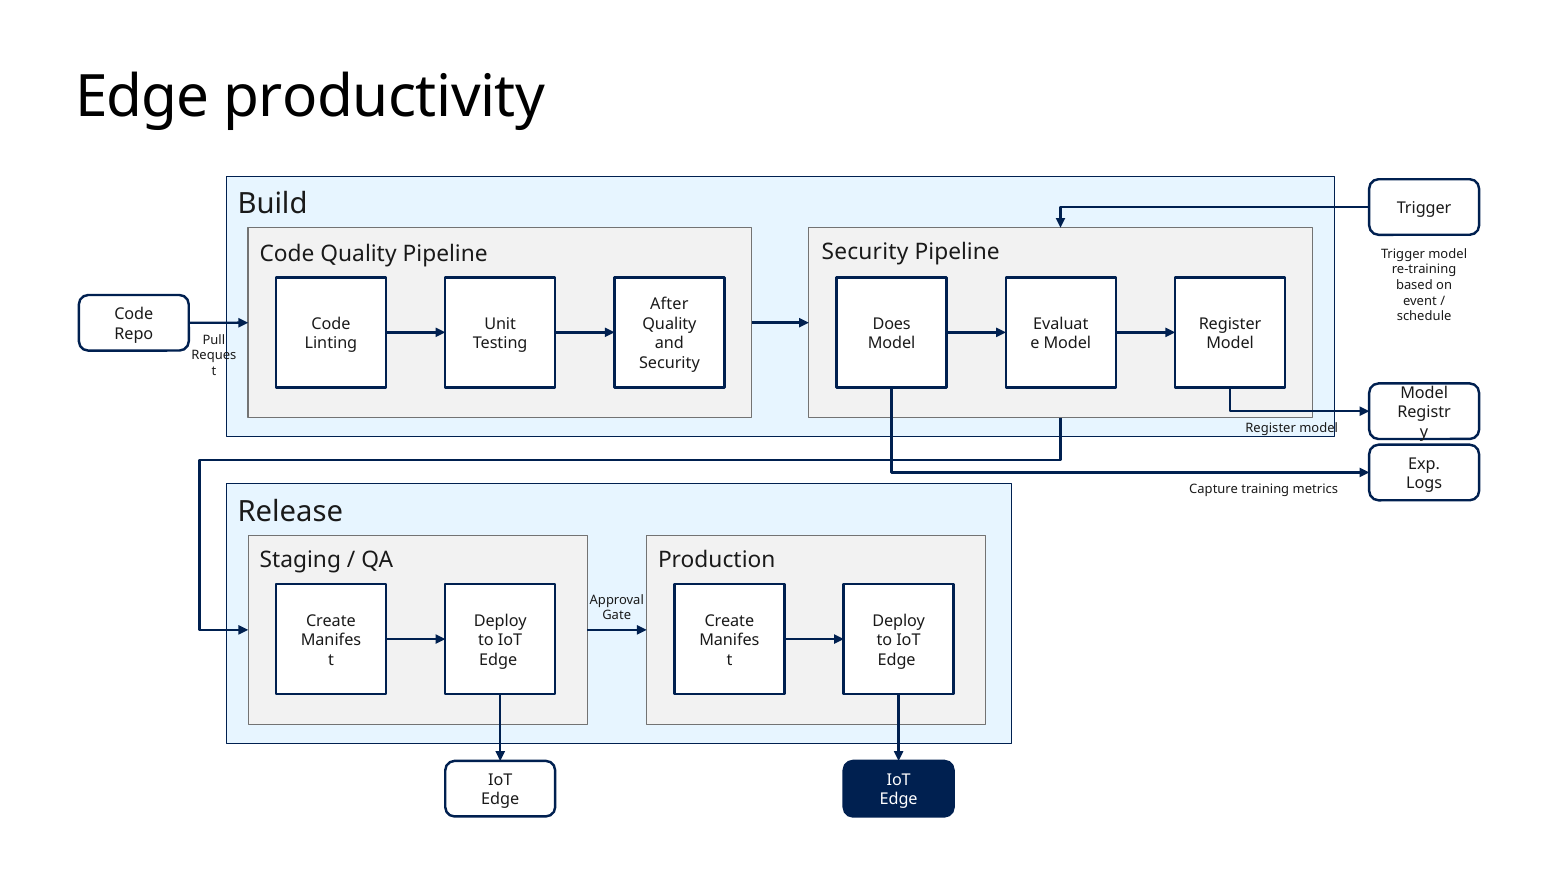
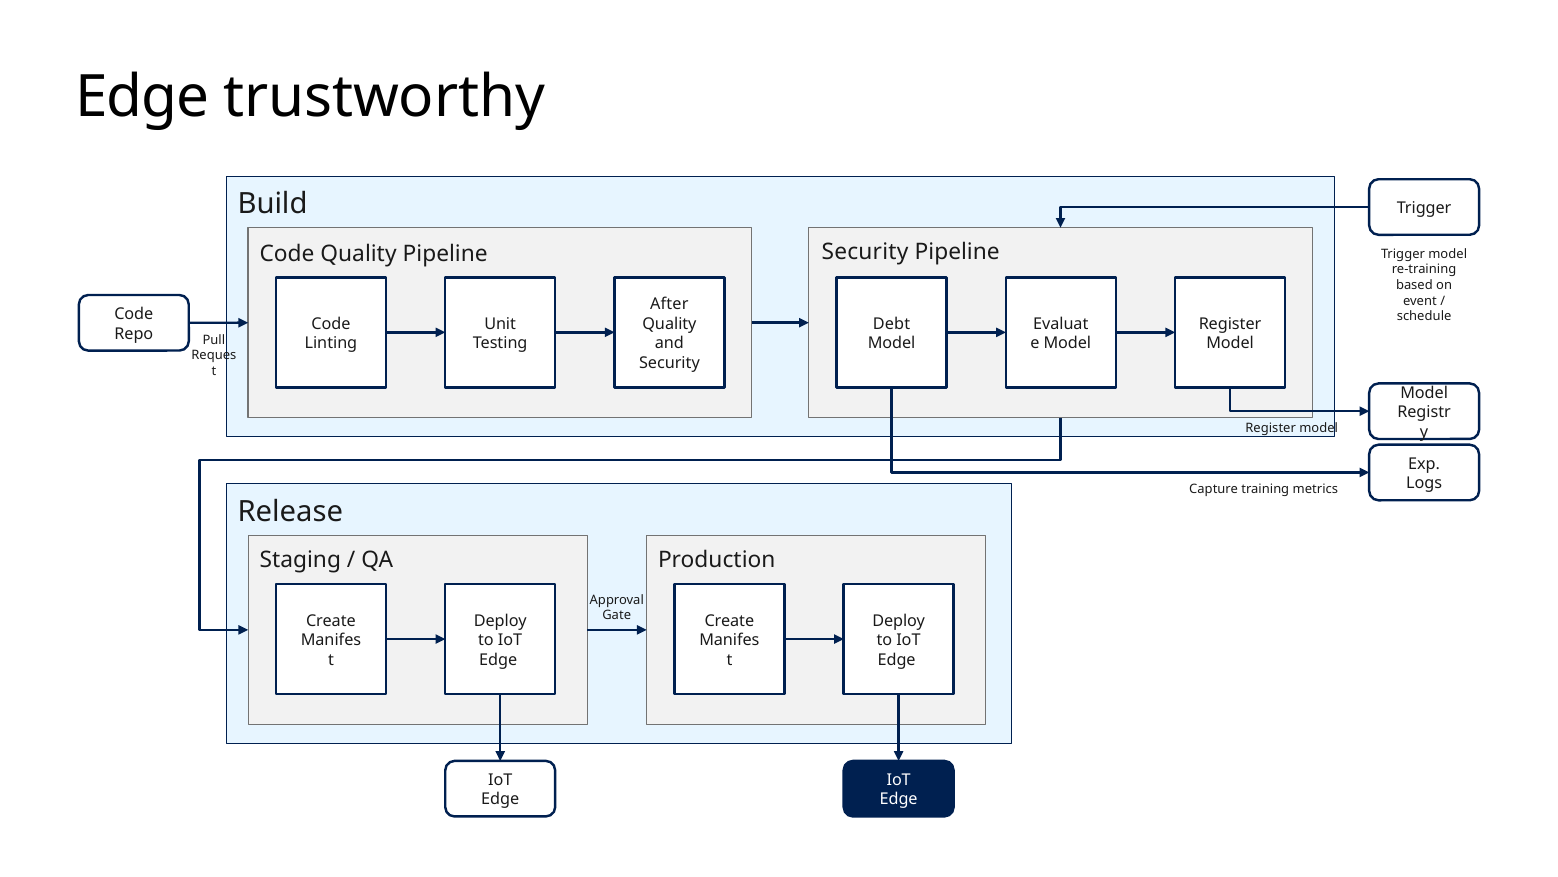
productivity: productivity -> trustworthy
Does: Does -> Debt
